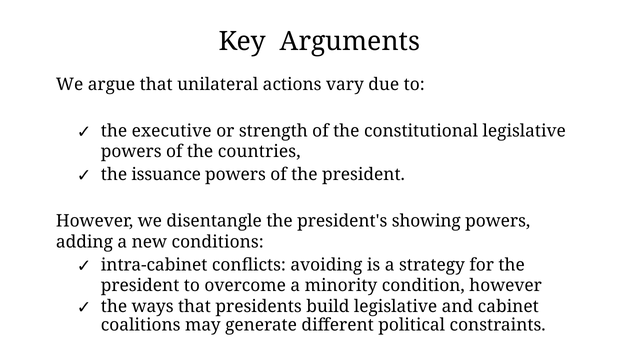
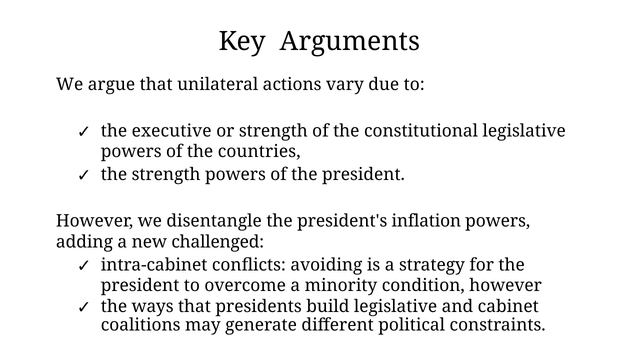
the issuance: issuance -> strength
showing: showing -> inflation
conditions: conditions -> challenged
